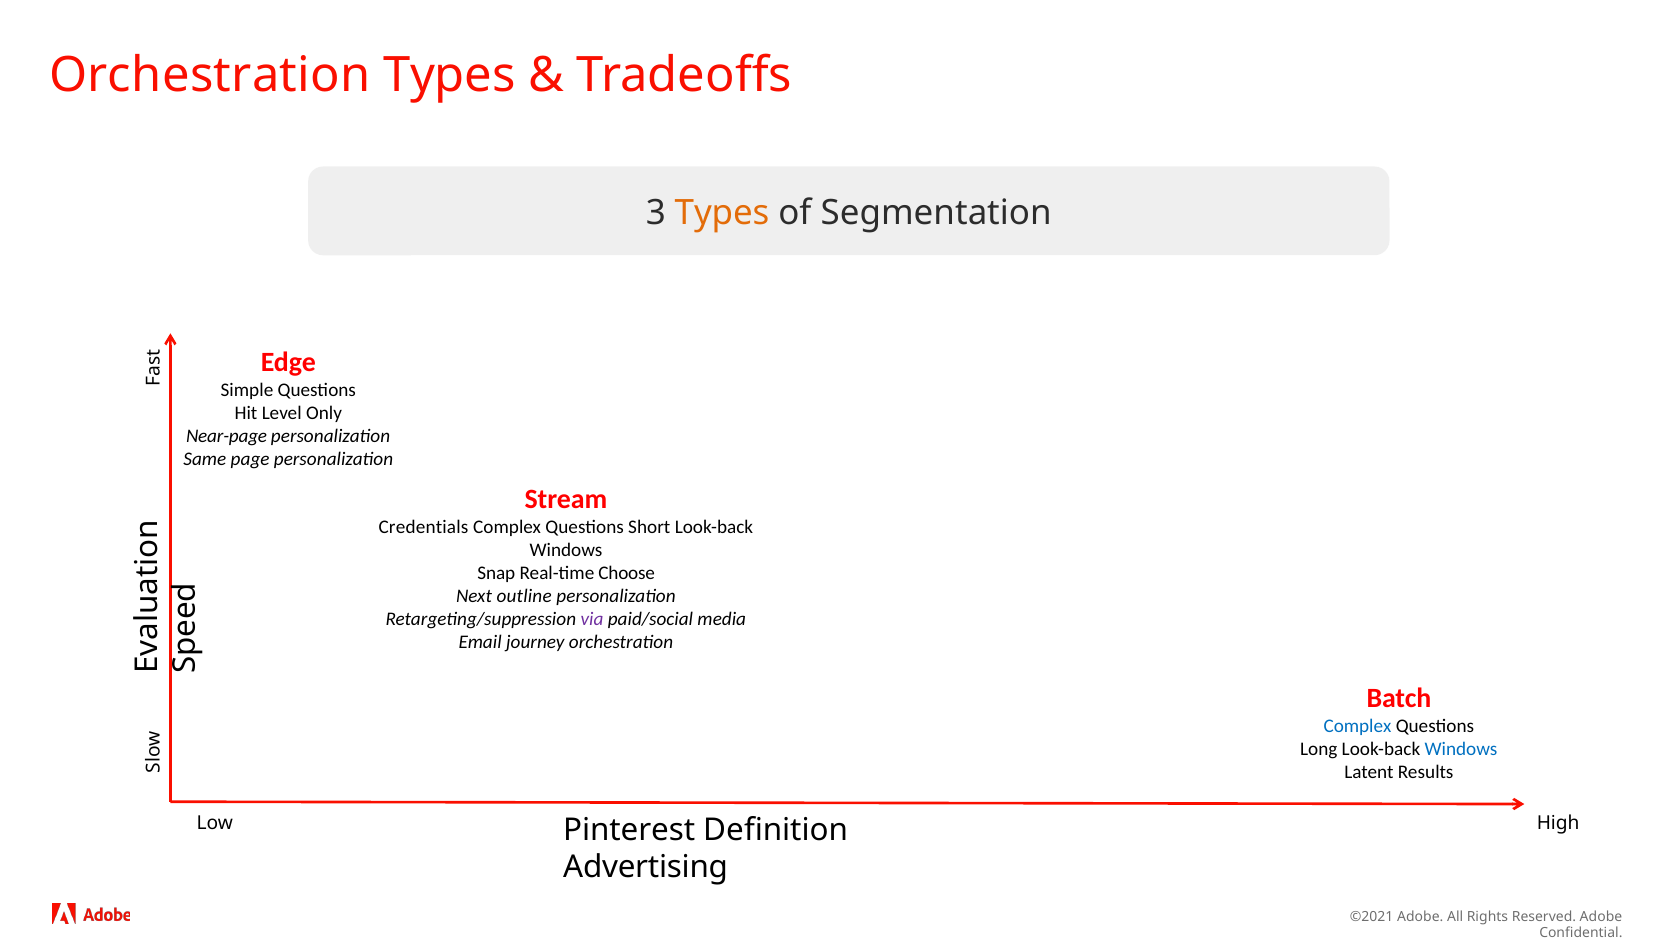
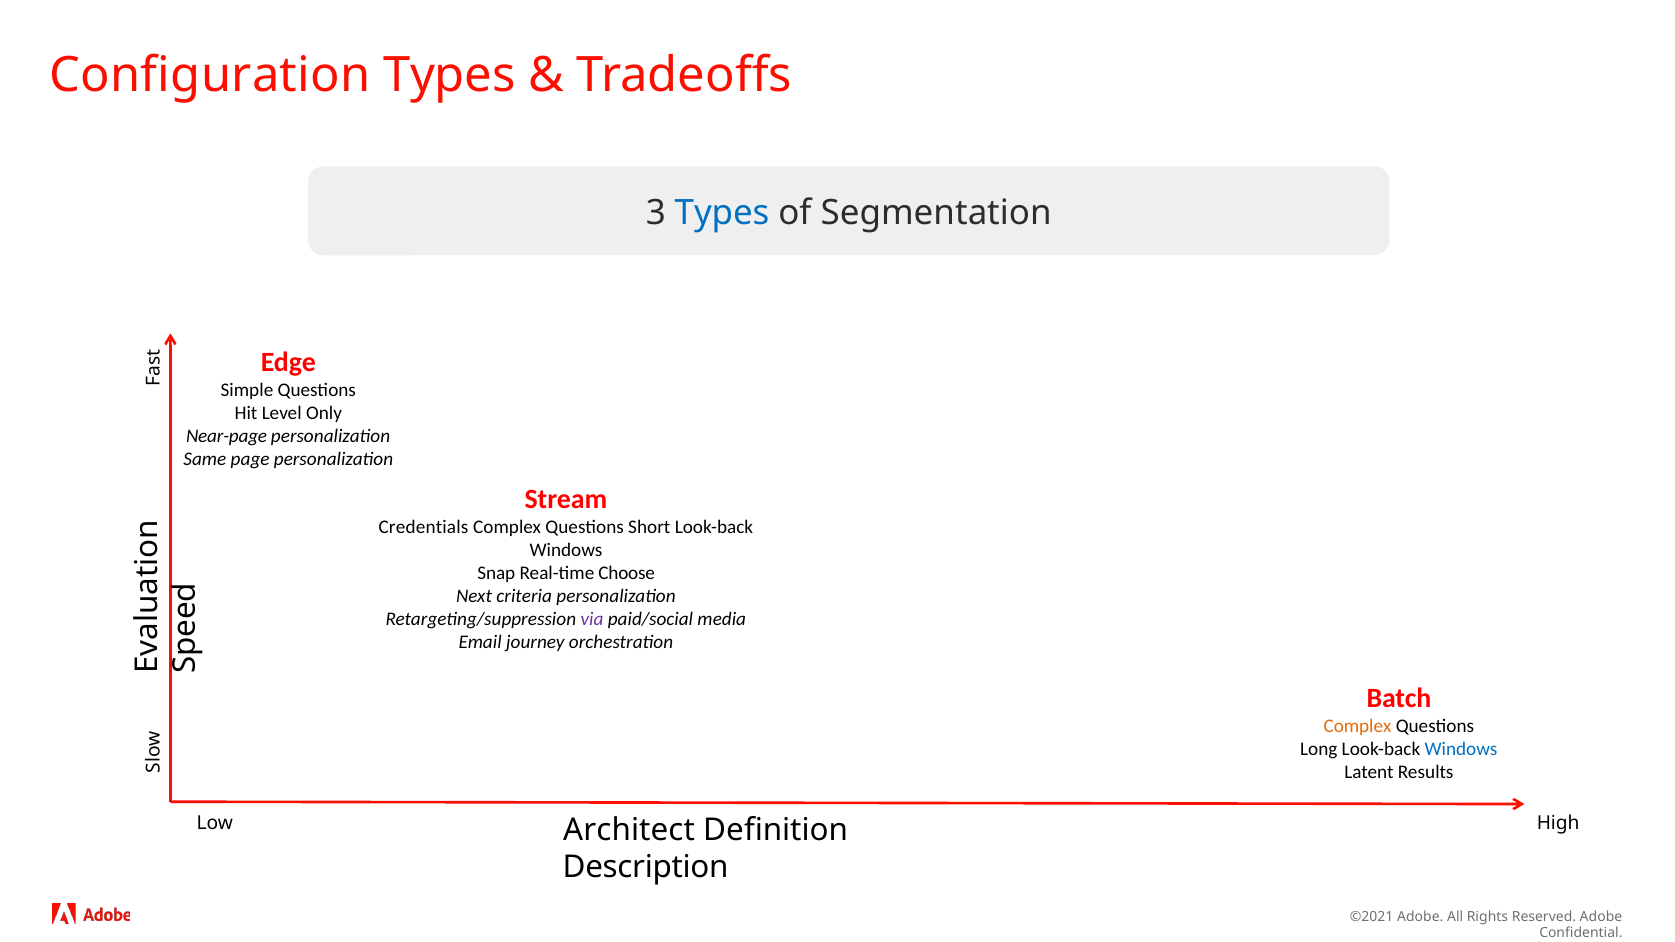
Orchestration at (210, 75): Orchestration -> Configuration
Types at (722, 213) colour: orange -> blue
outline: outline -> criteria
Complex at (1357, 726) colour: blue -> orange
Pinterest: Pinterest -> Architect
Advertising: Advertising -> Description
